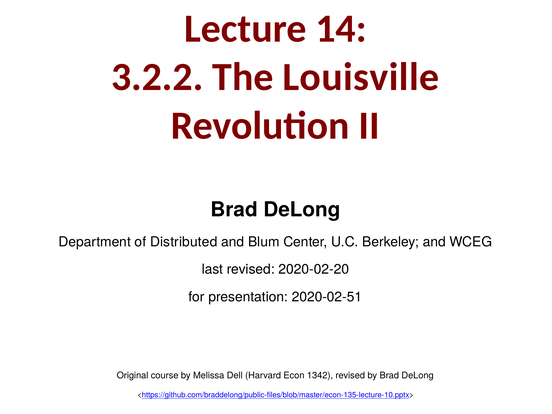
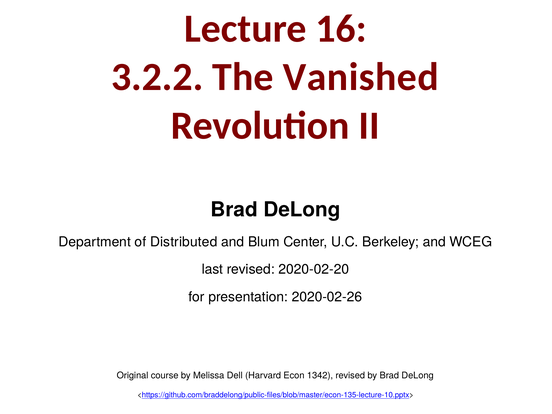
14: 14 -> 16
Louisville: Louisville -> Vanished
2020-02-51: 2020-02-51 -> 2020-02-26
